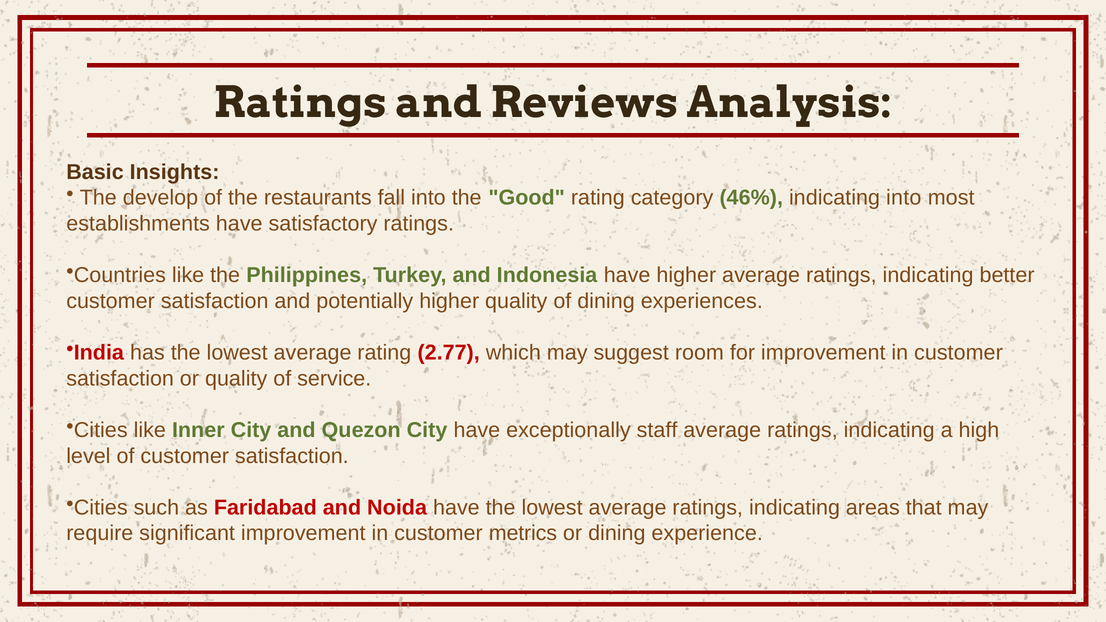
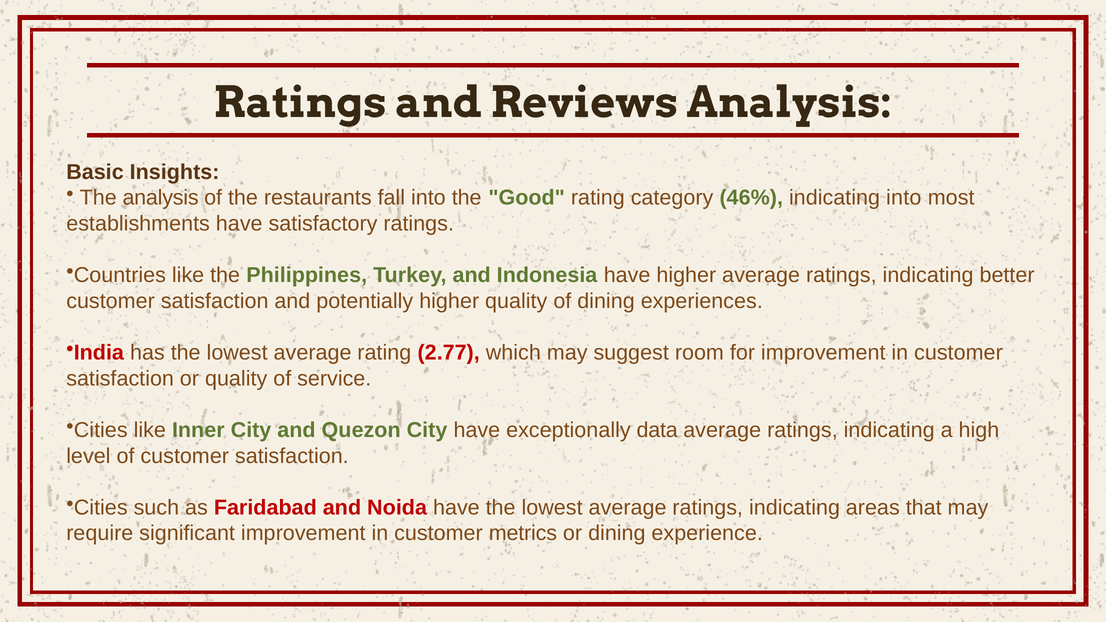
The develop: develop -> analysis
staff: staff -> data
